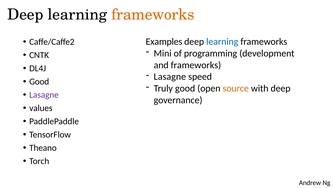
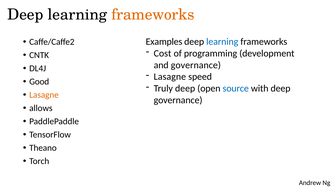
Mini: Mini -> Cost
and frameworks: frameworks -> governance
Truly good: good -> deep
source colour: orange -> blue
Lasagne at (44, 95) colour: purple -> orange
values: values -> allows
